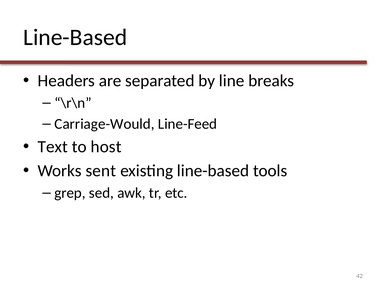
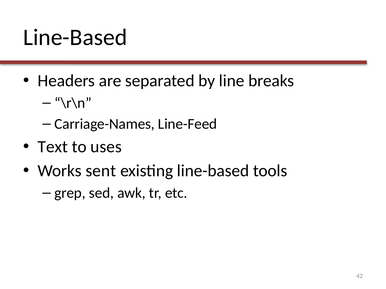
Carriage-Would: Carriage-Would -> Carriage-Names
host: host -> uses
